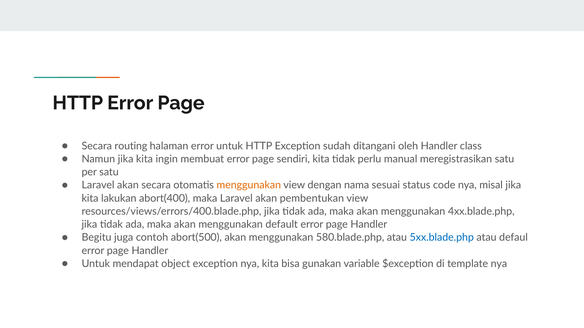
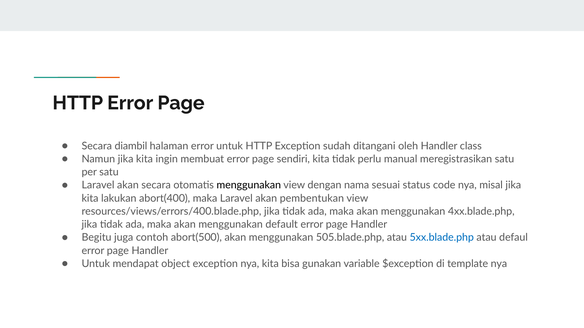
routing: routing -> diambil
menggunakan at (249, 185) colour: orange -> black
580.blade.php: 580.blade.php -> 505.blade.php
